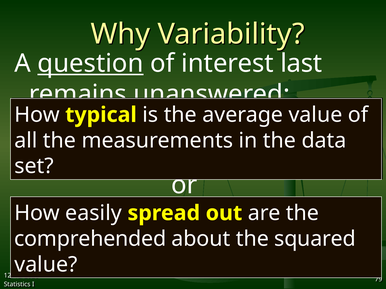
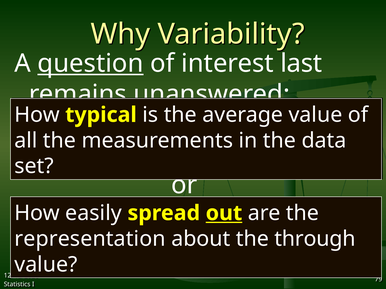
out underline: none -> present
comprehended: comprehended -> representation
squared: squared -> through
